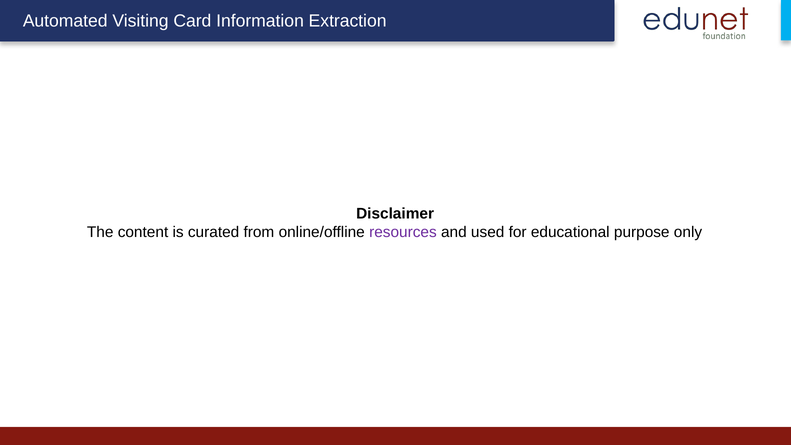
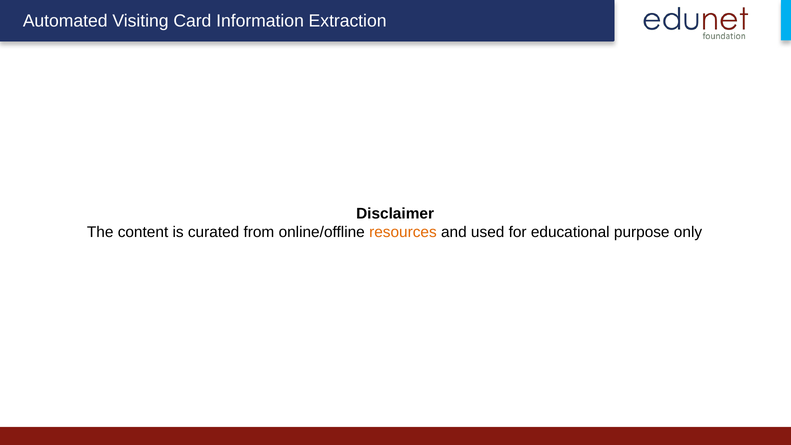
resources colour: purple -> orange
